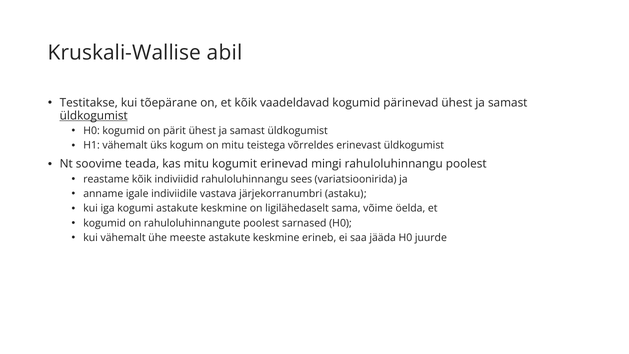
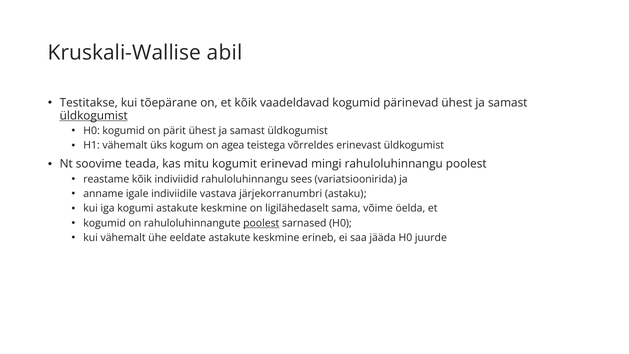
on mitu: mitu -> agea
poolest at (261, 223) underline: none -> present
meeste: meeste -> eeldate
